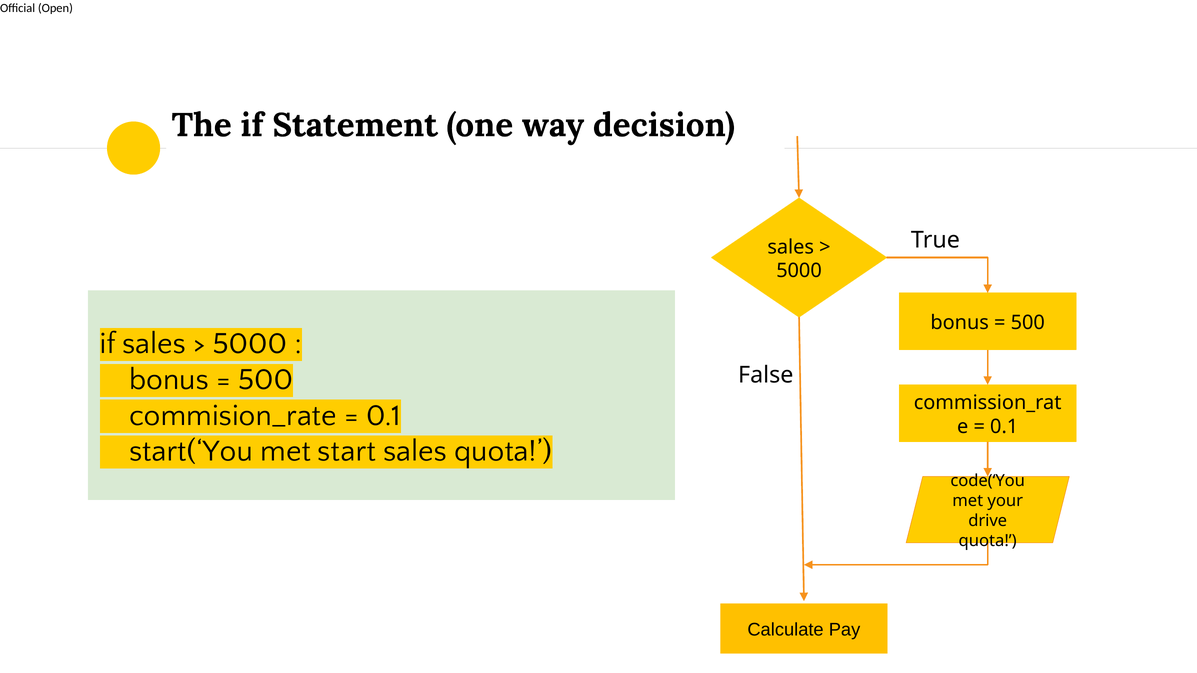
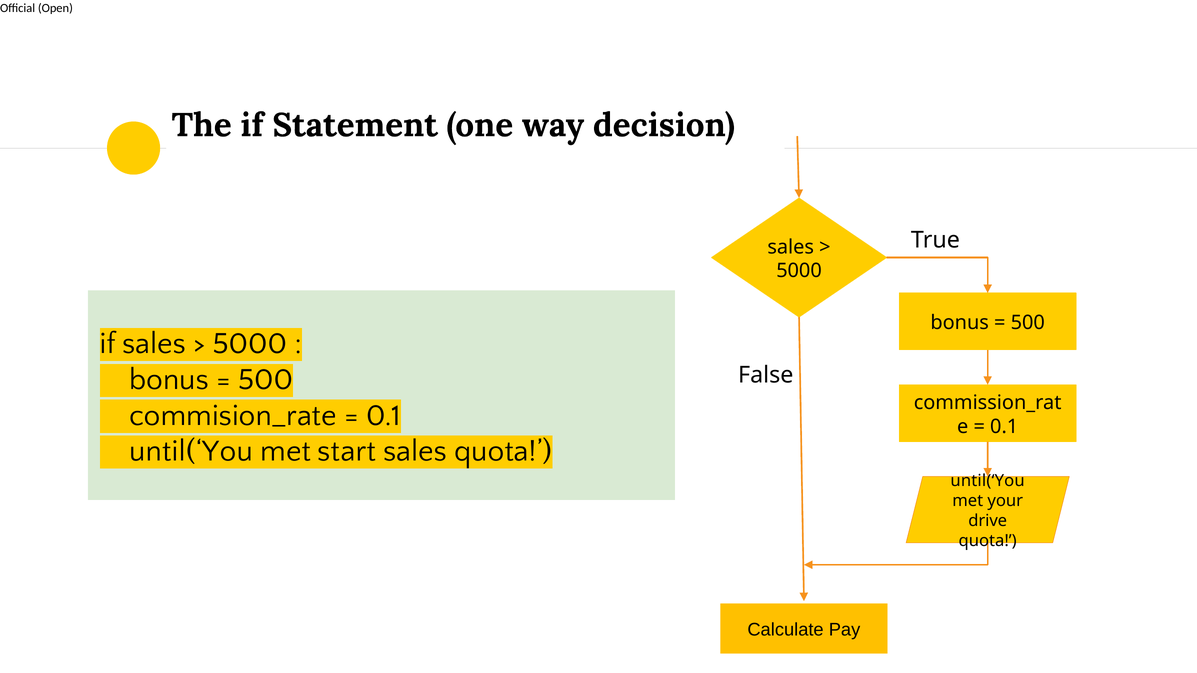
start(‘You at (191, 451): start(‘You -> until(‘You
code(‘You at (988, 481): code(‘You -> until(‘You
